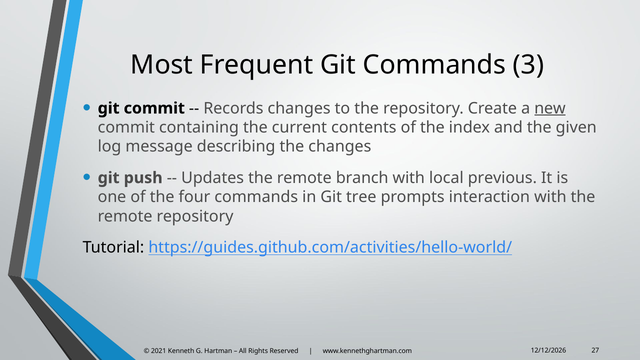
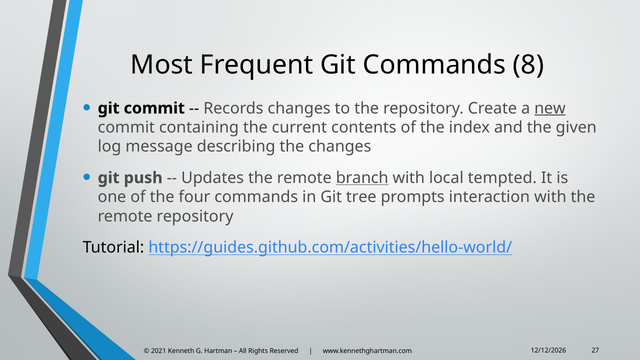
3: 3 -> 8
branch underline: none -> present
previous: previous -> tempted
